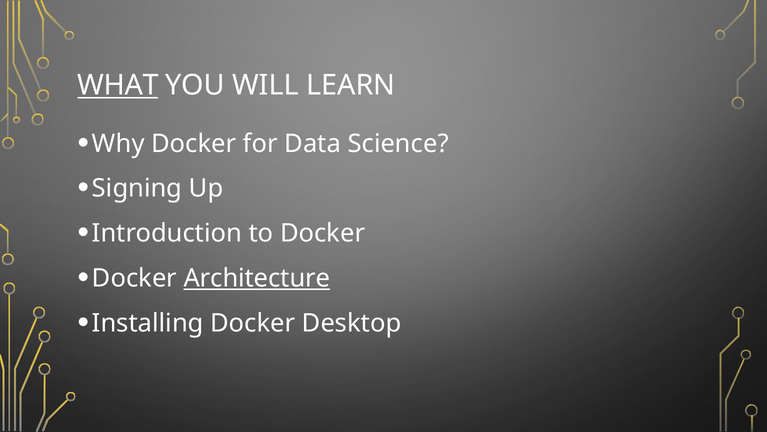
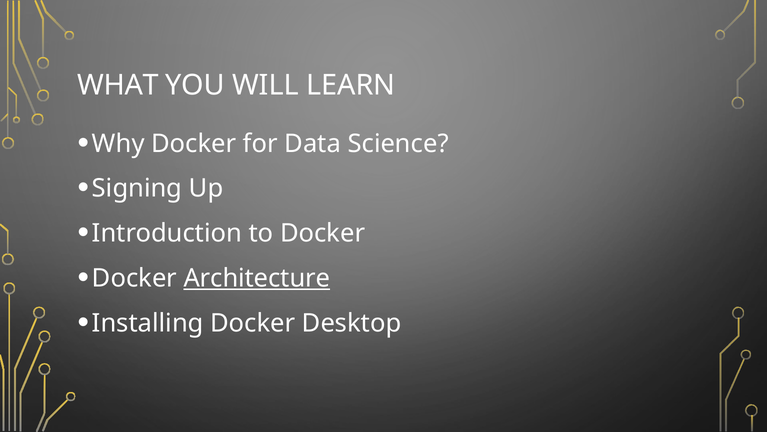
WHAT underline: present -> none
